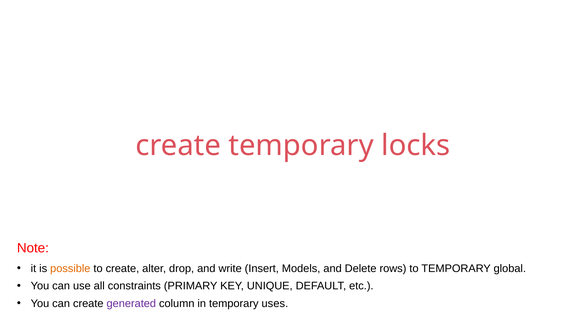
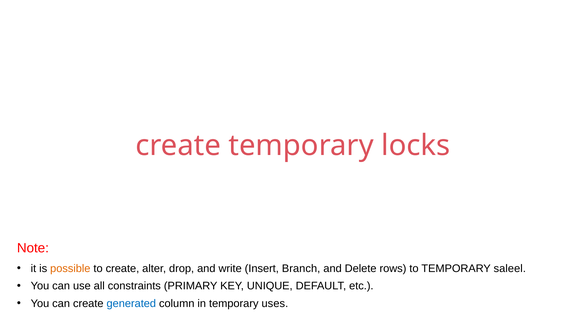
Models: Models -> Branch
global: global -> saleel
generated colour: purple -> blue
